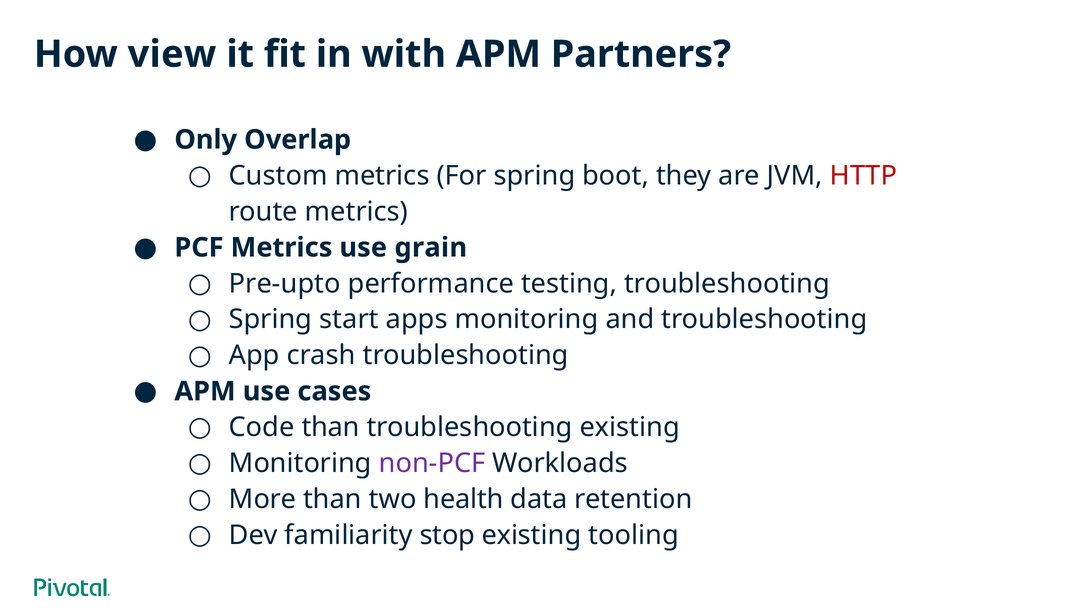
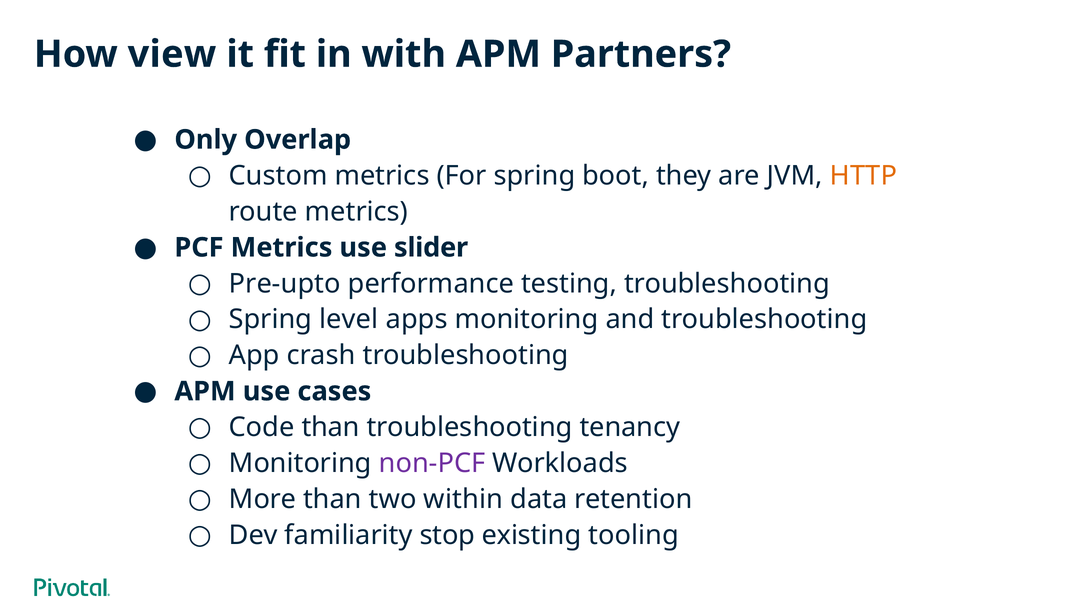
HTTP colour: red -> orange
grain: grain -> slider
start: start -> level
troubleshooting existing: existing -> tenancy
health: health -> within
